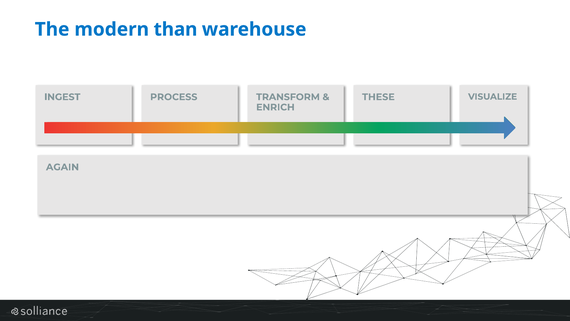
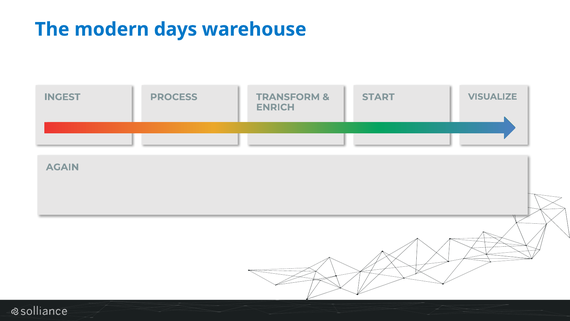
than: than -> days
THESE: THESE -> START
